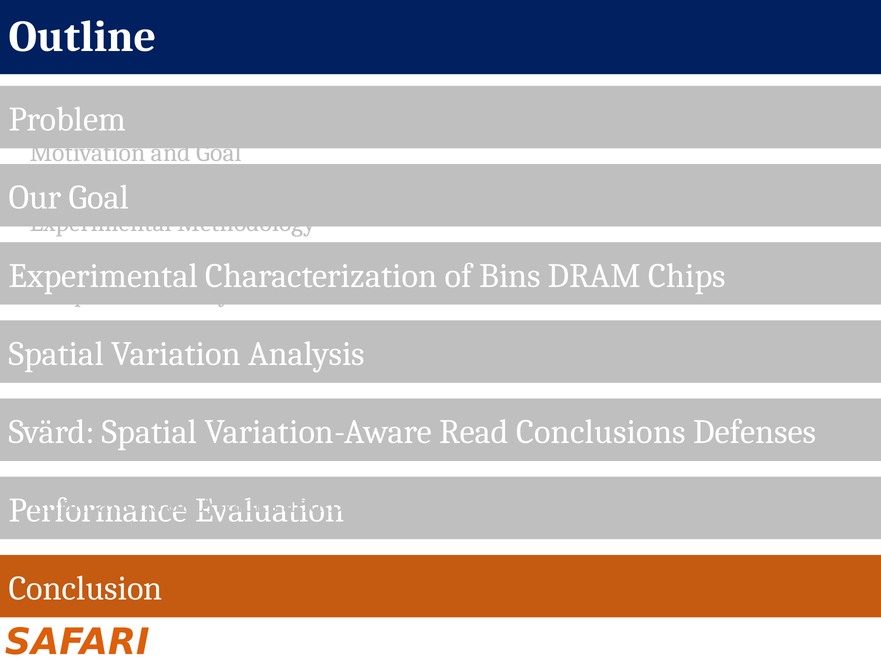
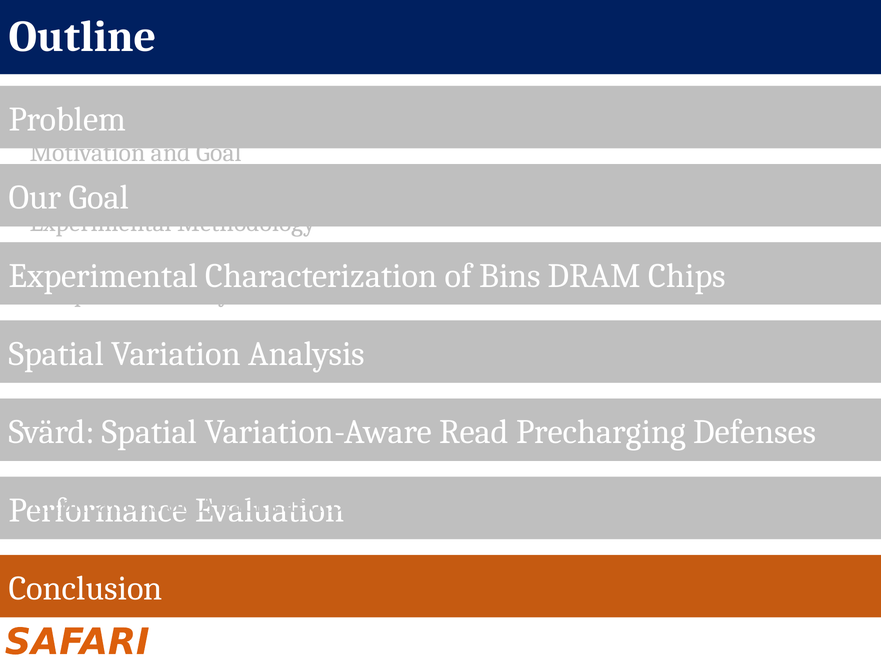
Read Conclusions: Conclusions -> Precharging
